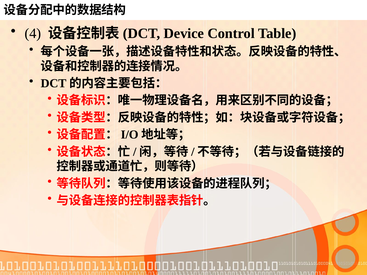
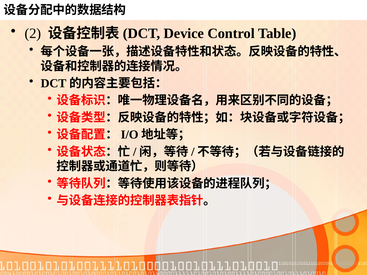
4: 4 -> 2
